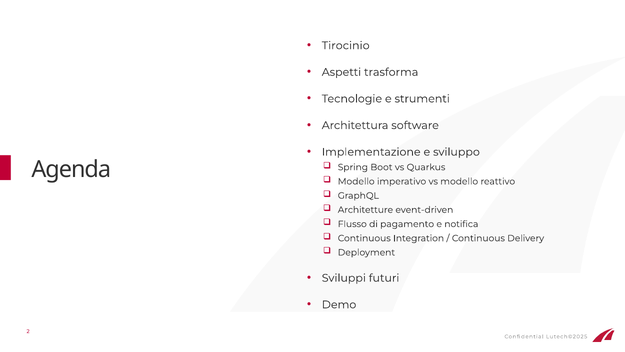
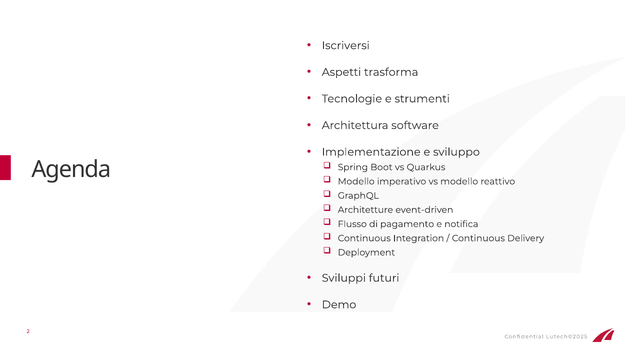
Tirocinio: Tirocinio -> Iscriversi
